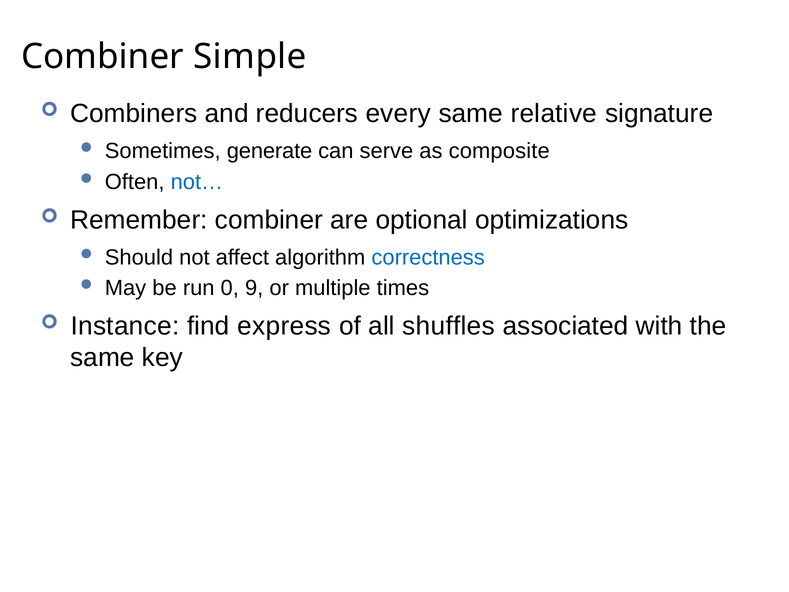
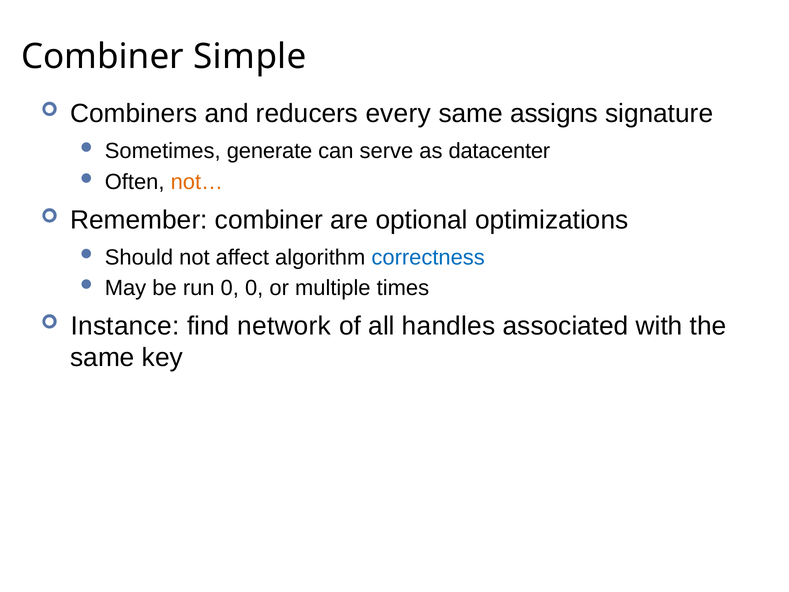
relative: relative -> assigns
composite: composite -> datacenter
not… colour: blue -> orange
0 9: 9 -> 0
express: express -> network
shuffles: shuffles -> handles
